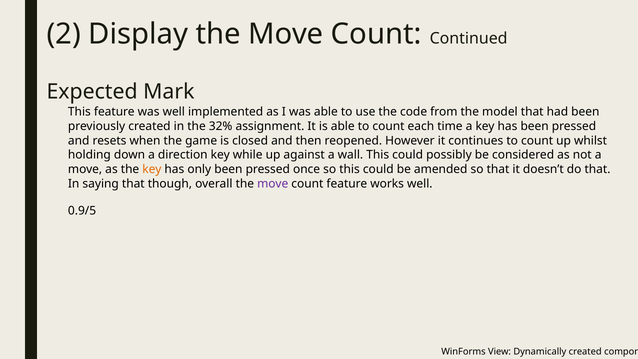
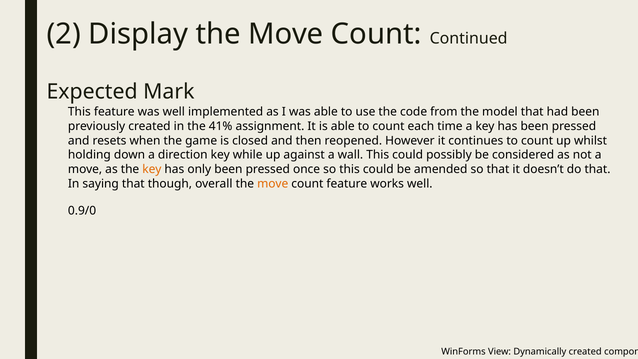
32%: 32% -> 41%
move at (273, 184) colour: purple -> orange
0.9/5: 0.9/5 -> 0.9/0
